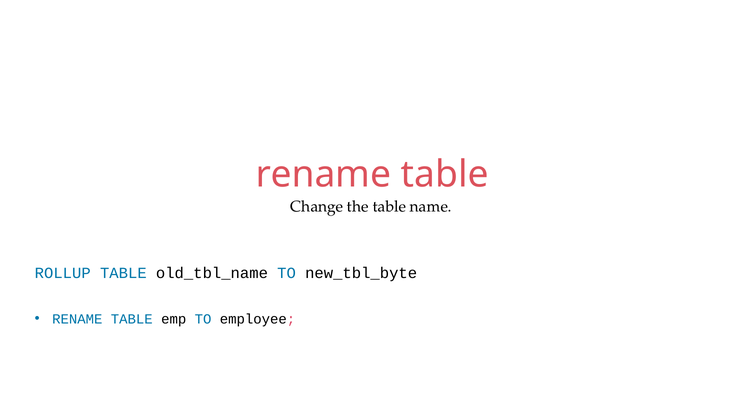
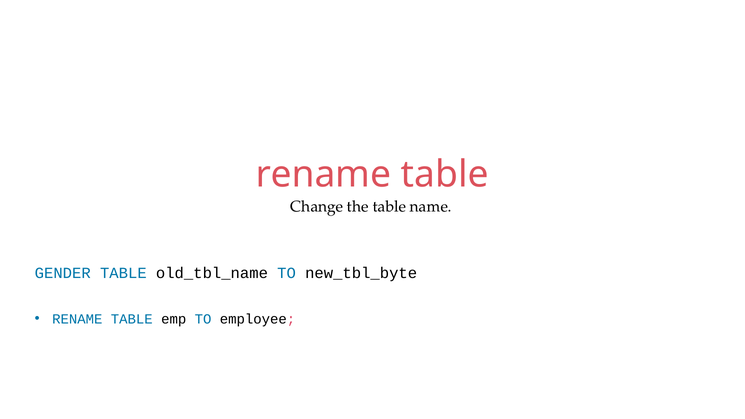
ROLLUP: ROLLUP -> GENDER
